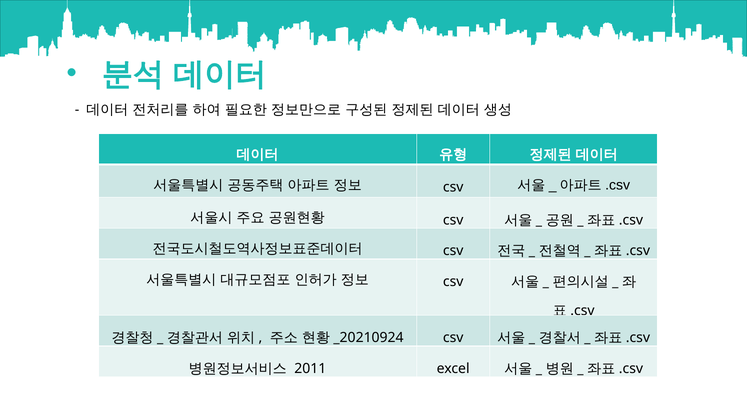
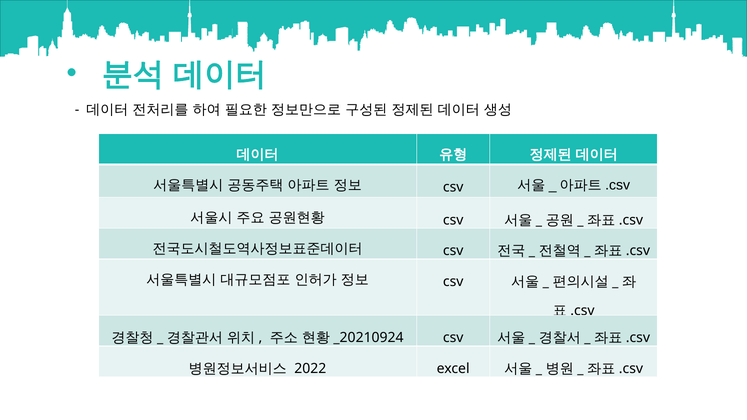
2011: 2011 -> 2022
